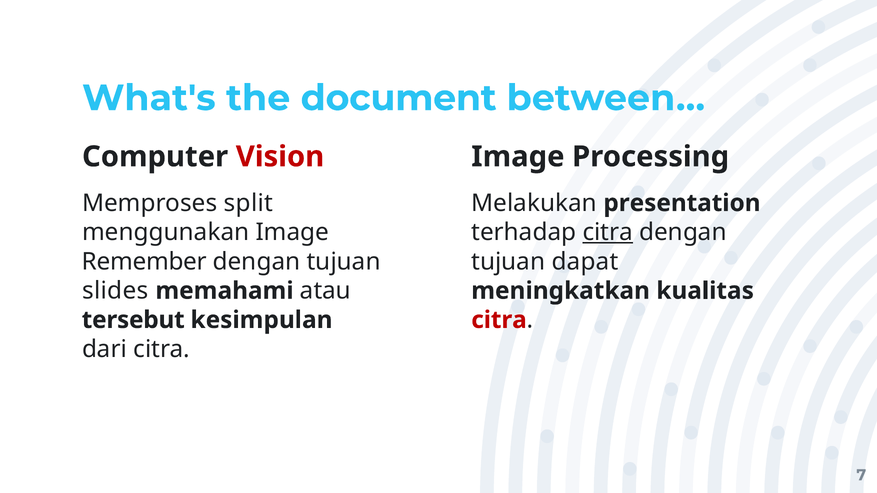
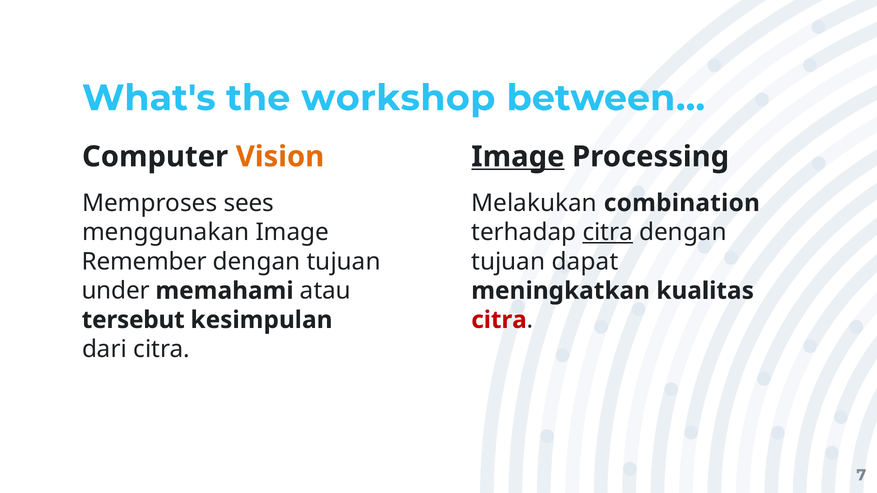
document: document -> workshop
Vision colour: red -> orange
Image at (518, 157) underline: none -> present
split: split -> sees
presentation: presentation -> combination
slides: slides -> under
